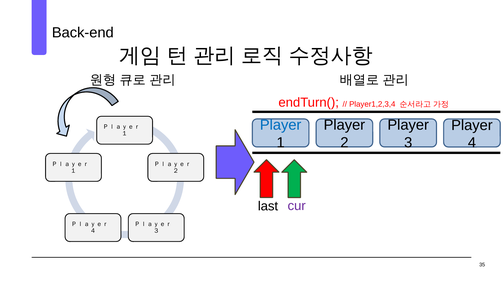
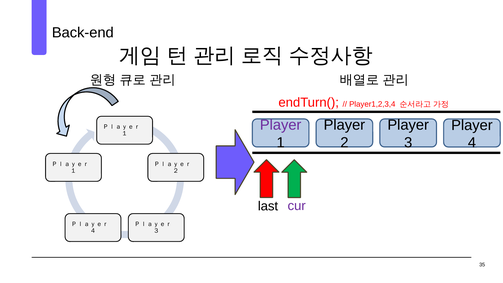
Player at (281, 125) colour: blue -> purple
